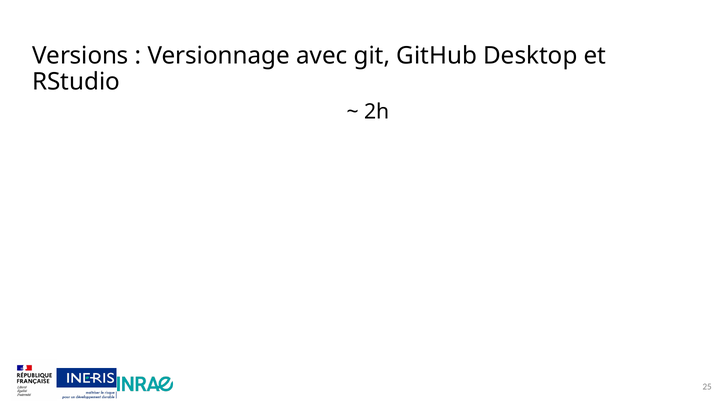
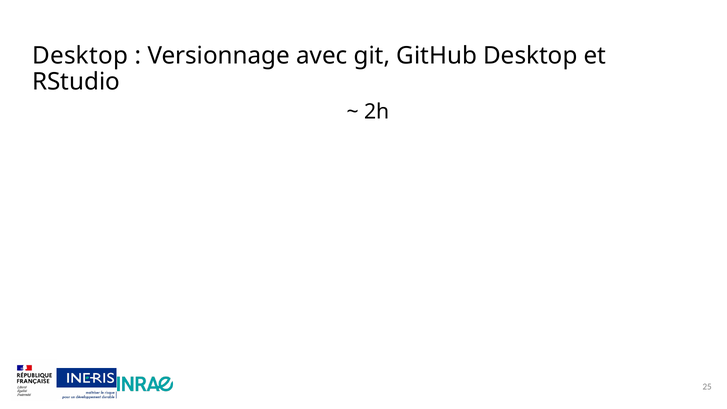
Versions at (80, 56): Versions -> Desktop
